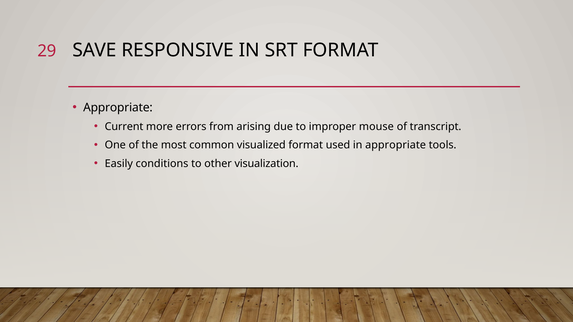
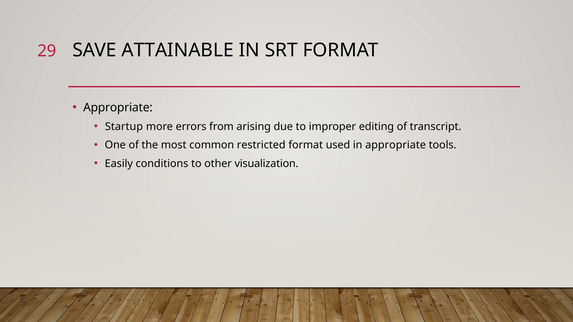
RESPONSIVE: RESPONSIVE -> ATTAINABLE
Current: Current -> Startup
mouse: mouse -> editing
visualized: visualized -> restricted
